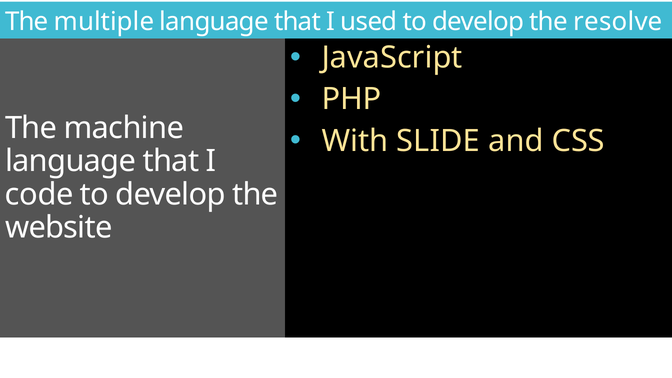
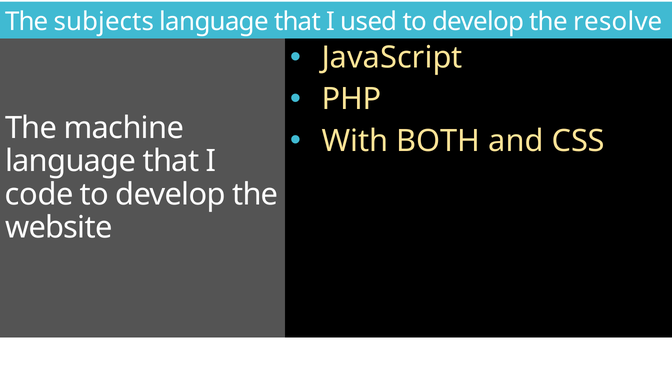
multiple: multiple -> subjects
SLIDE: SLIDE -> BOTH
